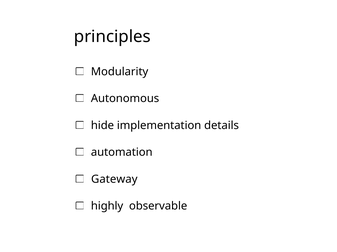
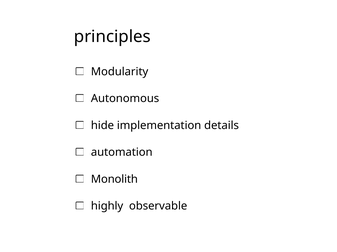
Gateway: Gateway -> Monolith
